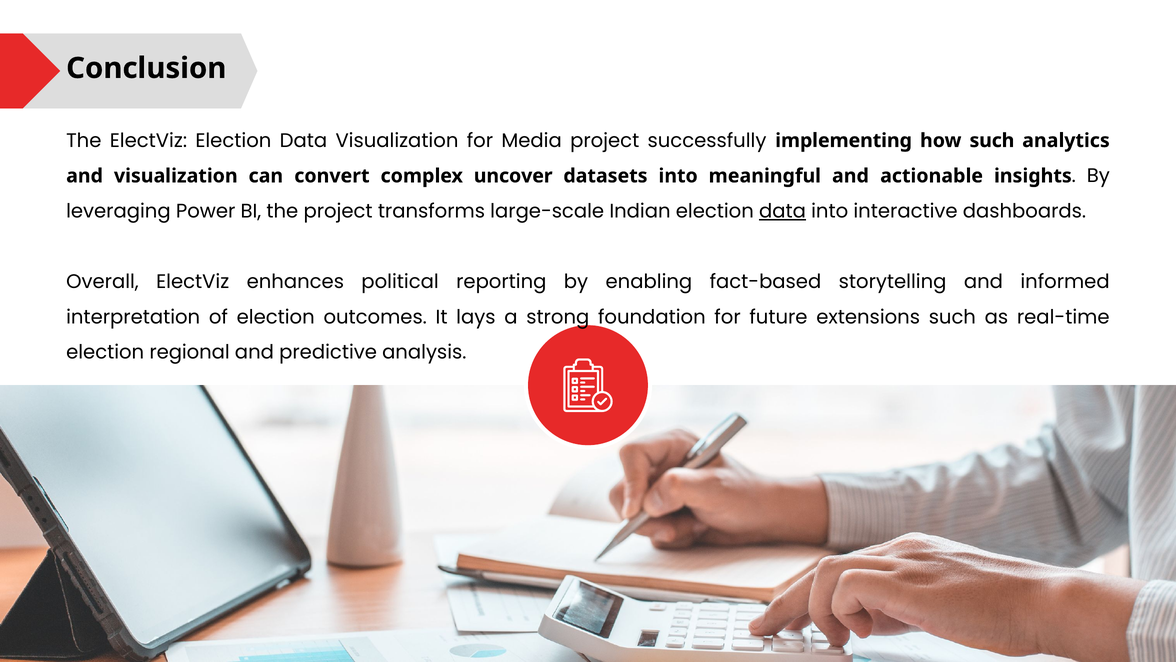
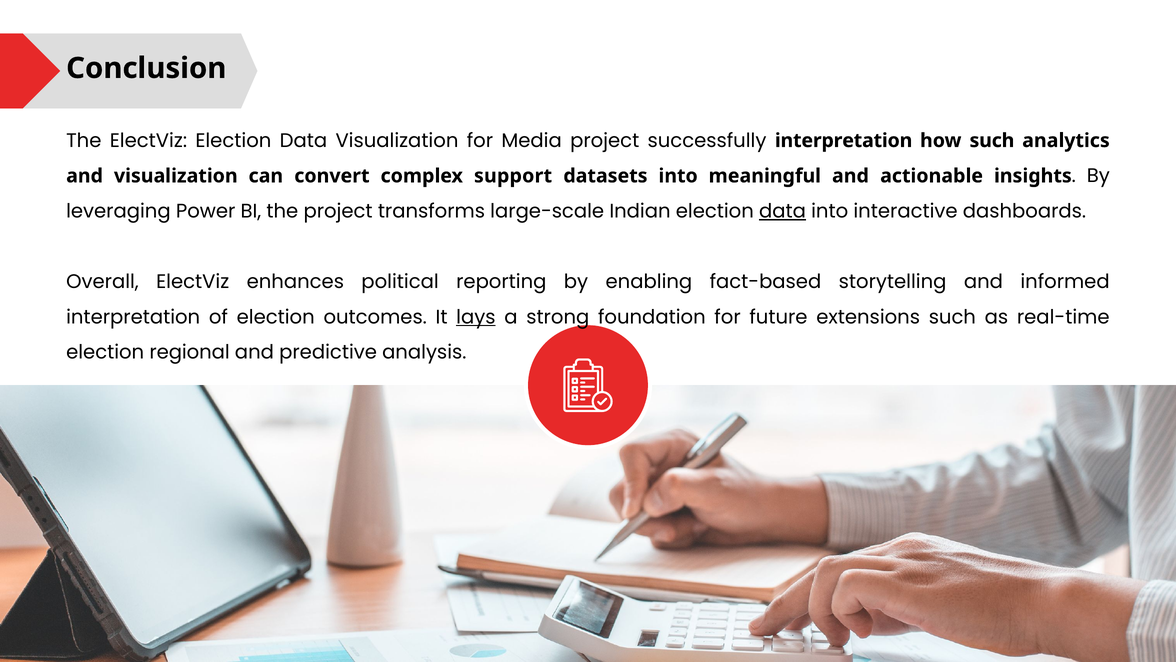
successfully implementing: implementing -> interpretation
uncover: uncover -> support
lays underline: none -> present
